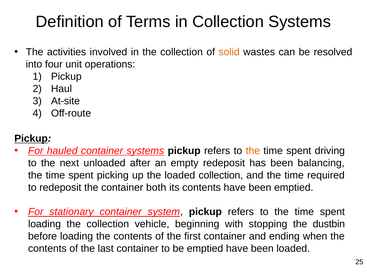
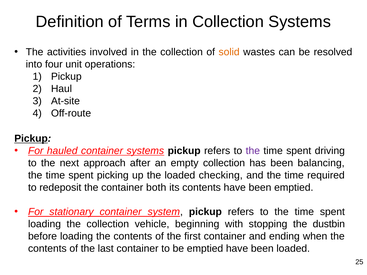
the at (253, 151) colour: orange -> purple
unloaded: unloaded -> approach
empty redeposit: redeposit -> collection
loaded collection: collection -> checking
